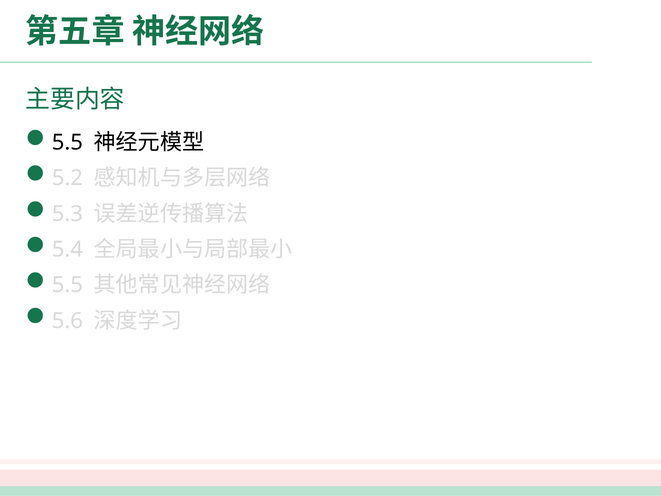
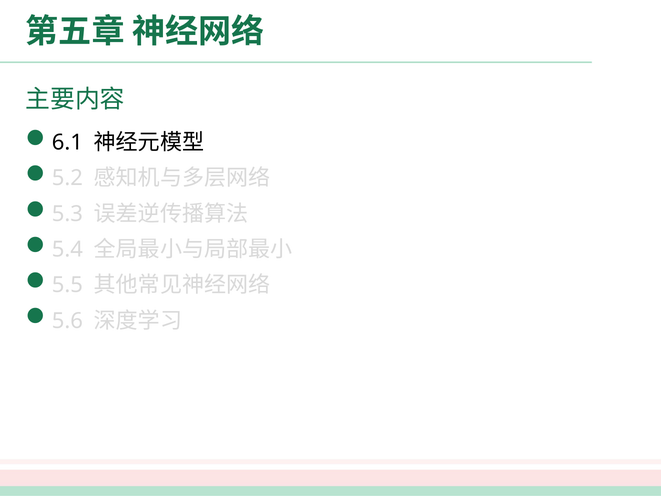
5.5 at (67, 142): 5.5 -> 6.1
